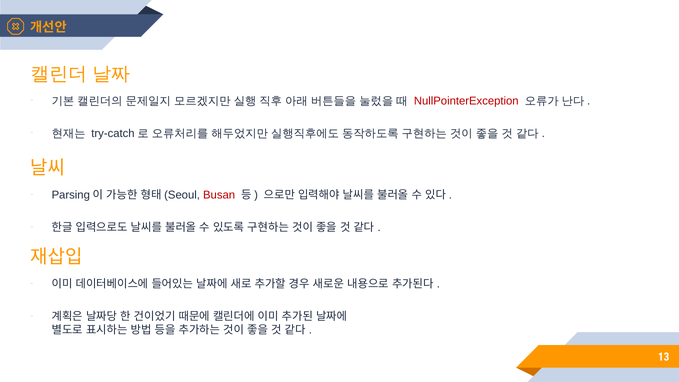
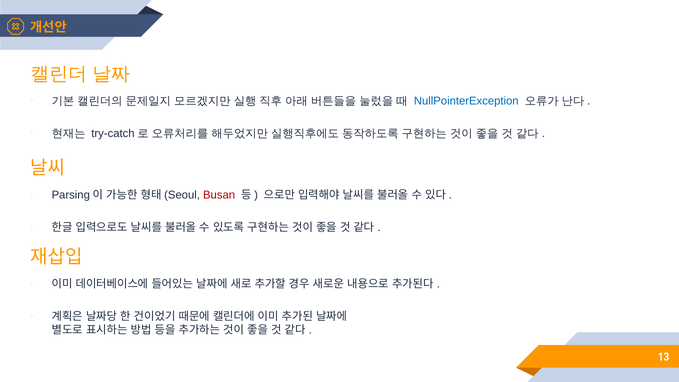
NullPointerException colour: red -> blue
